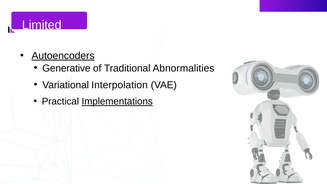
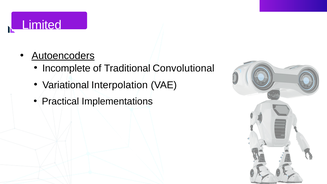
Generative: Generative -> Incomplete
Abnormalities: Abnormalities -> Convolutional
Implementations underline: present -> none
